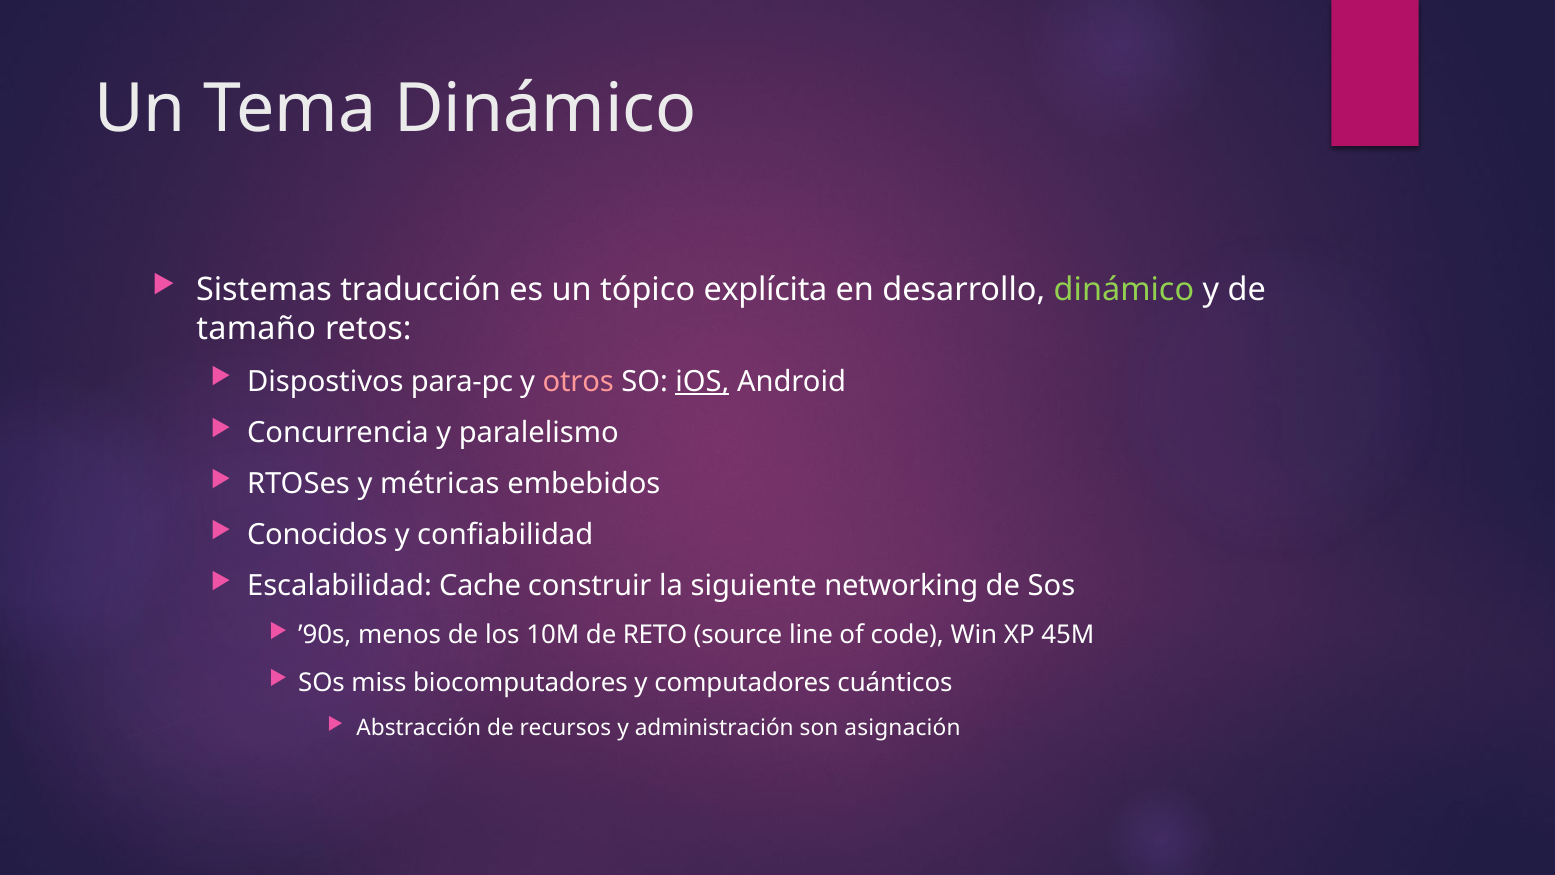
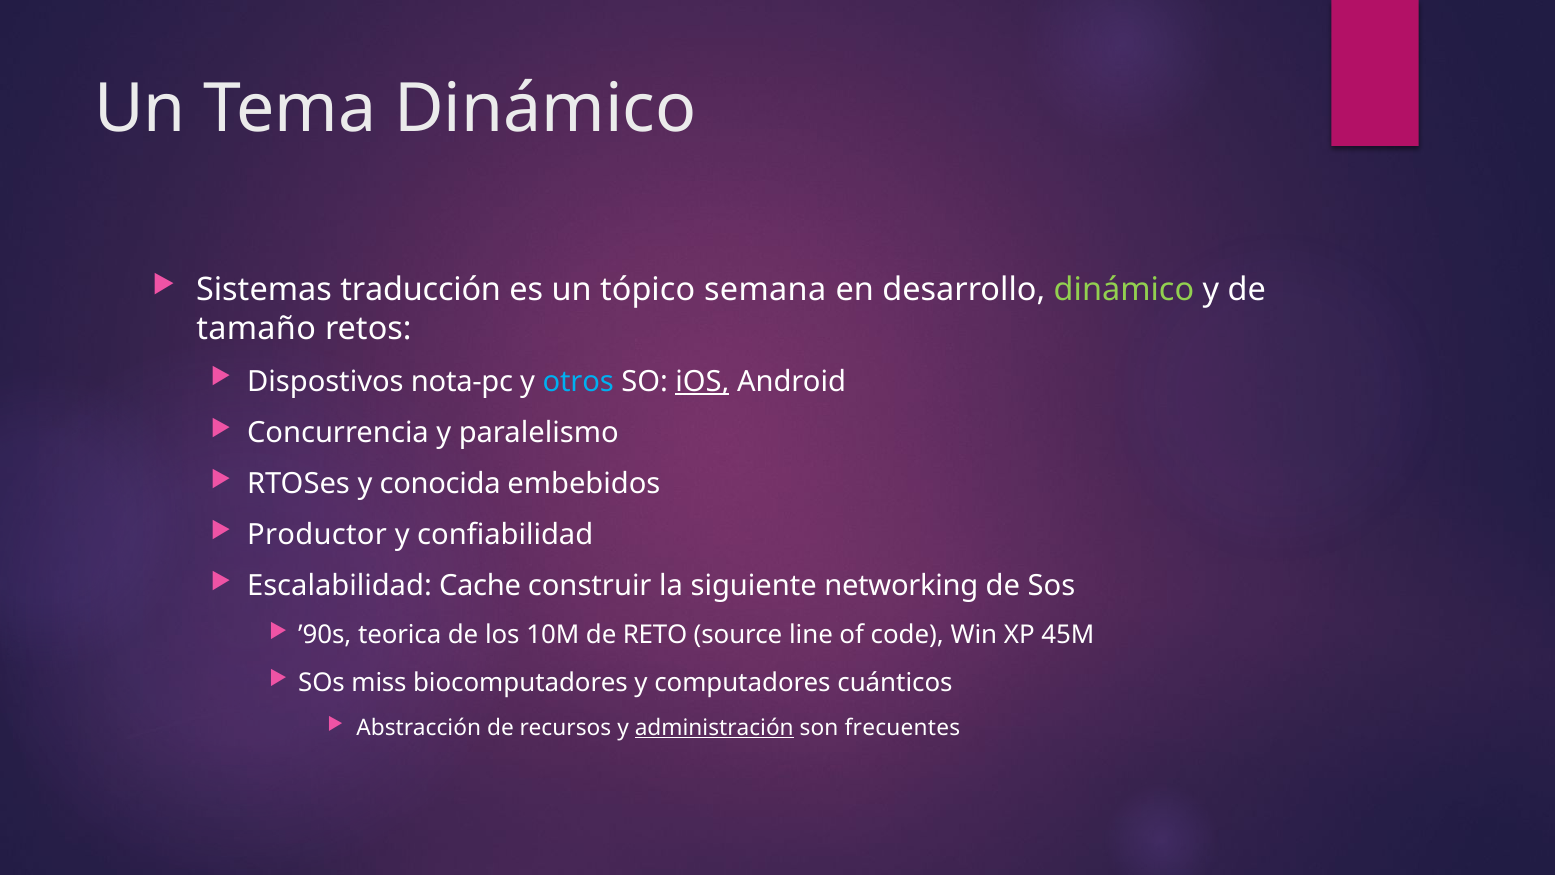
explícita: explícita -> semana
para-pc: para-pc -> nota-pc
otros colour: pink -> light blue
métricas: métricas -> conocida
Conocidos: Conocidos -> Productor
menos: menos -> teorica
administración underline: none -> present
asignación: asignación -> frecuentes
